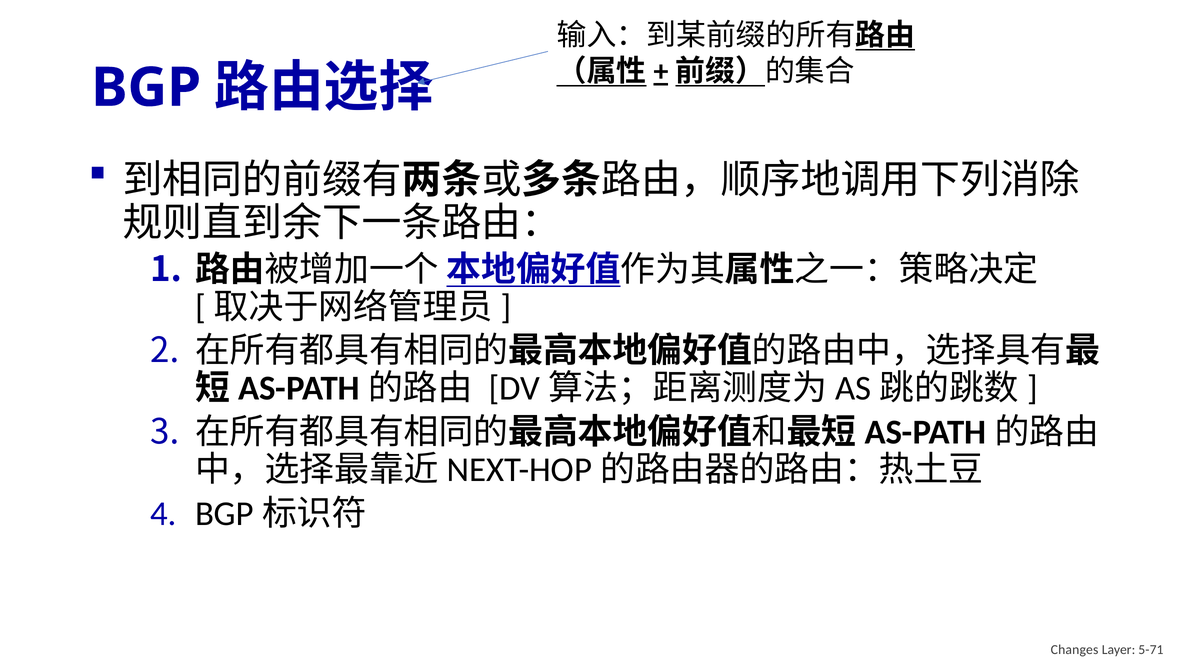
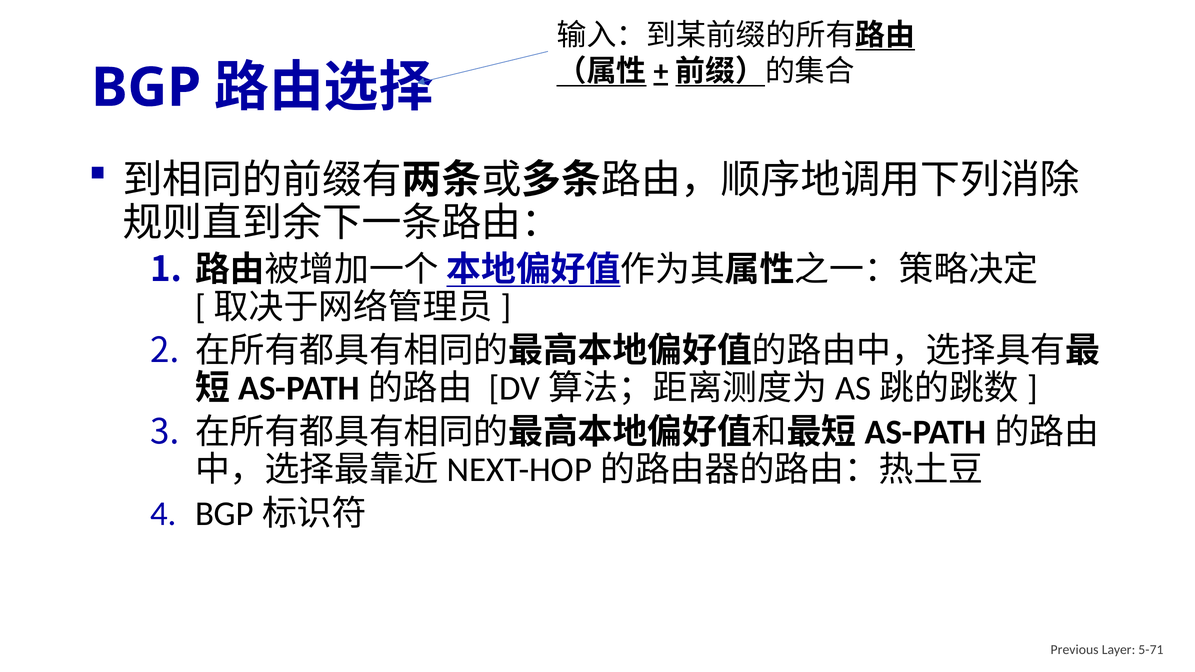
Changes: Changes -> Previous
